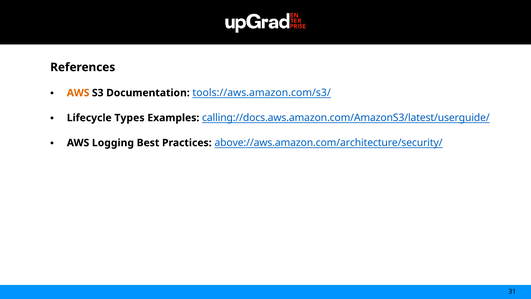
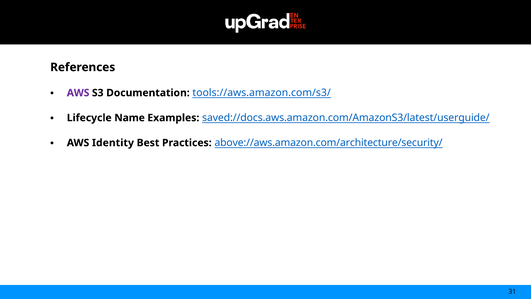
AWS at (78, 93) colour: orange -> purple
Types: Types -> Name
calling://docs.aws.amazon.com/AmazonS3/latest/userguide/: calling://docs.aws.amazon.com/AmazonS3/latest/userguide/ -> saved://docs.aws.amazon.com/AmazonS3/latest/userguide/
Logging: Logging -> Identity
